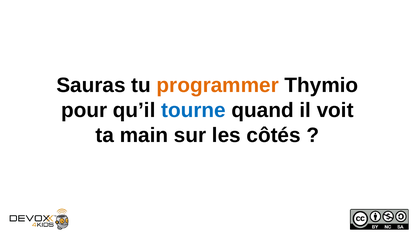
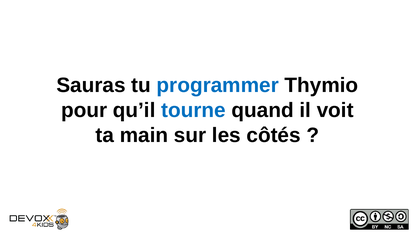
programmer colour: orange -> blue
